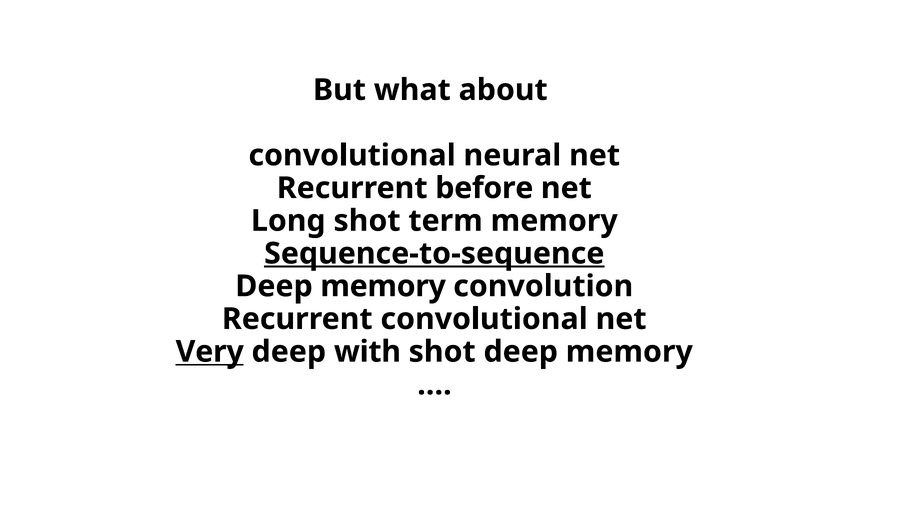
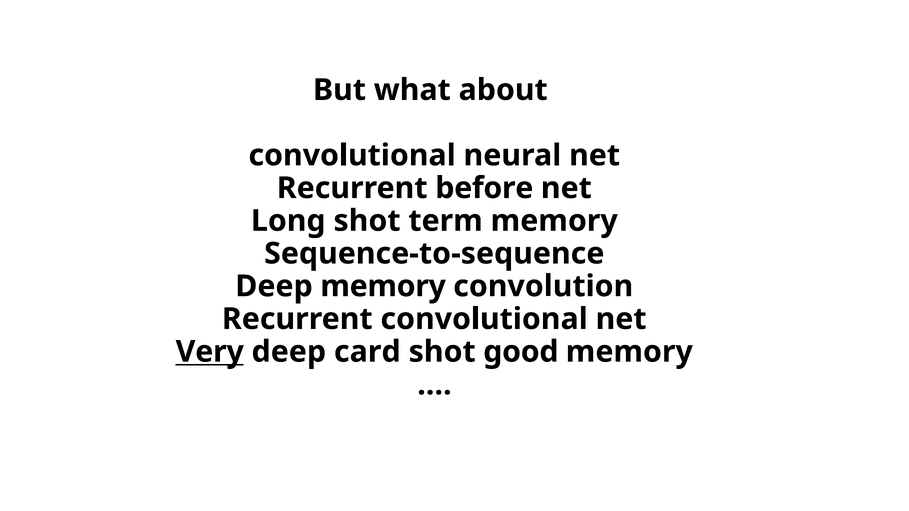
Sequence-to-sequence underline: present -> none
with: with -> card
shot deep: deep -> good
